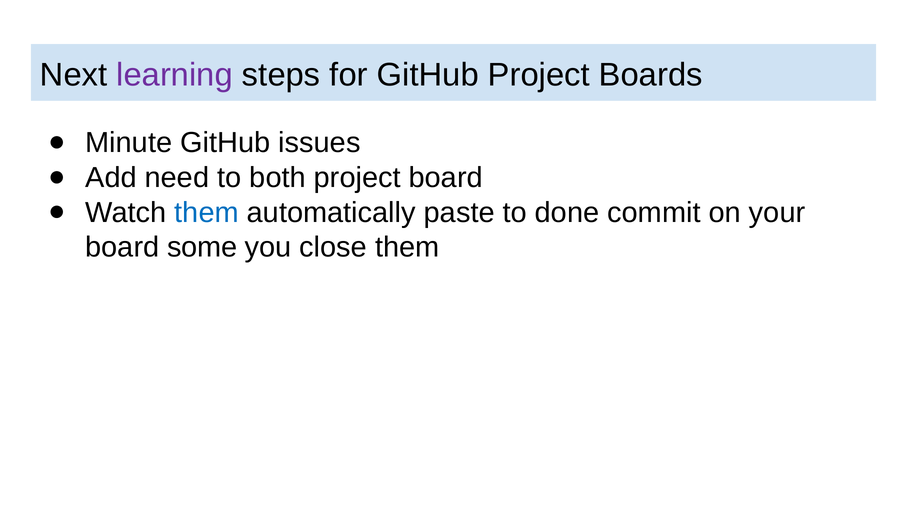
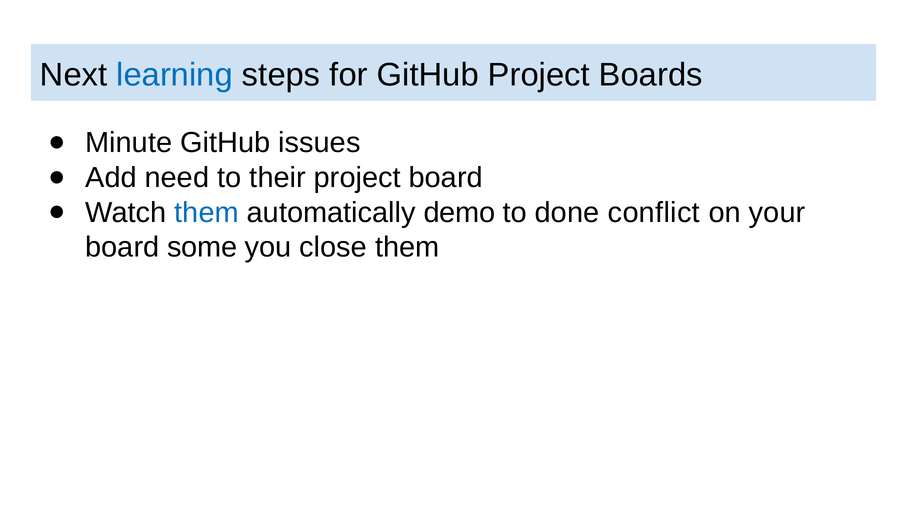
learning colour: purple -> blue
both: both -> their
paste: paste -> demo
commit: commit -> conflict
